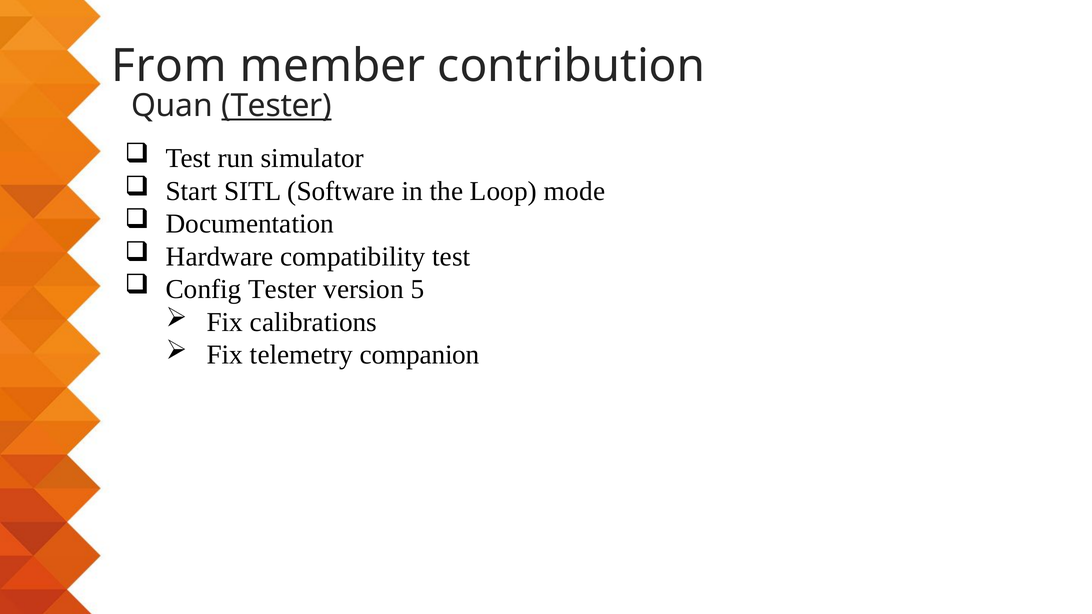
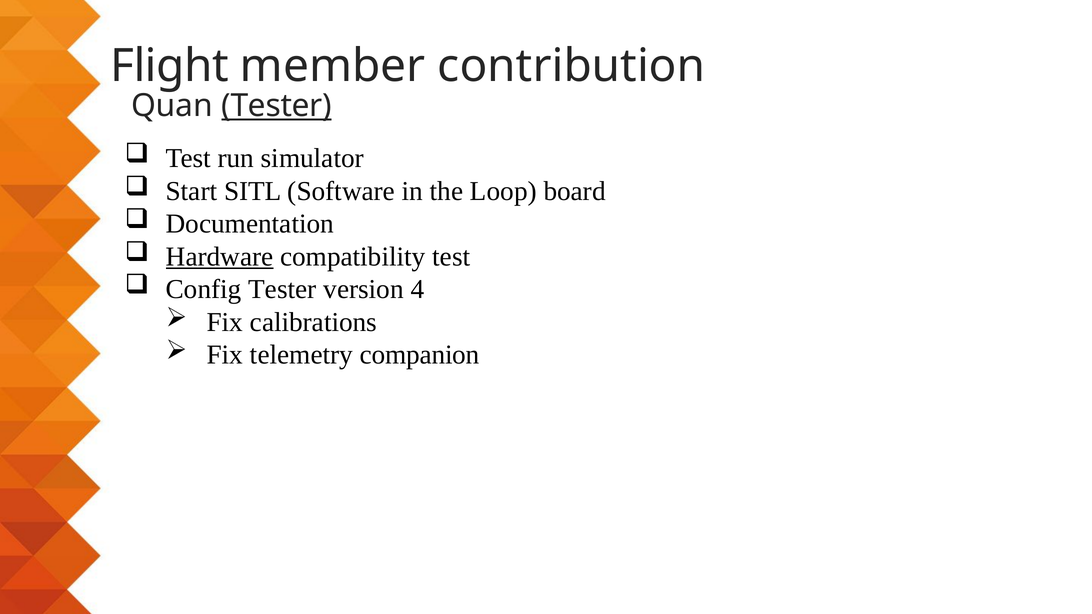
From: From -> Flight
mode: mode -> board
Hardware underline: none -> present
5: 5 -> 4
